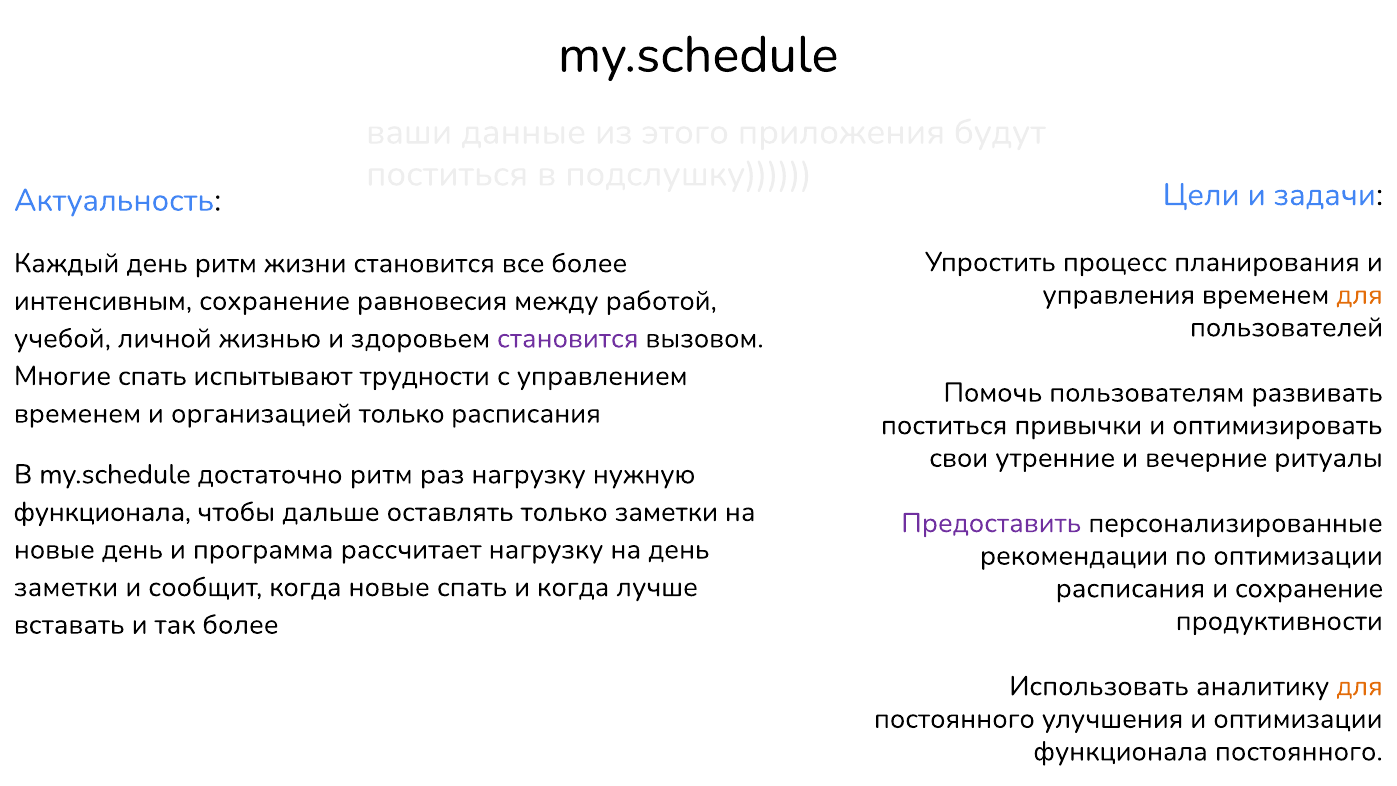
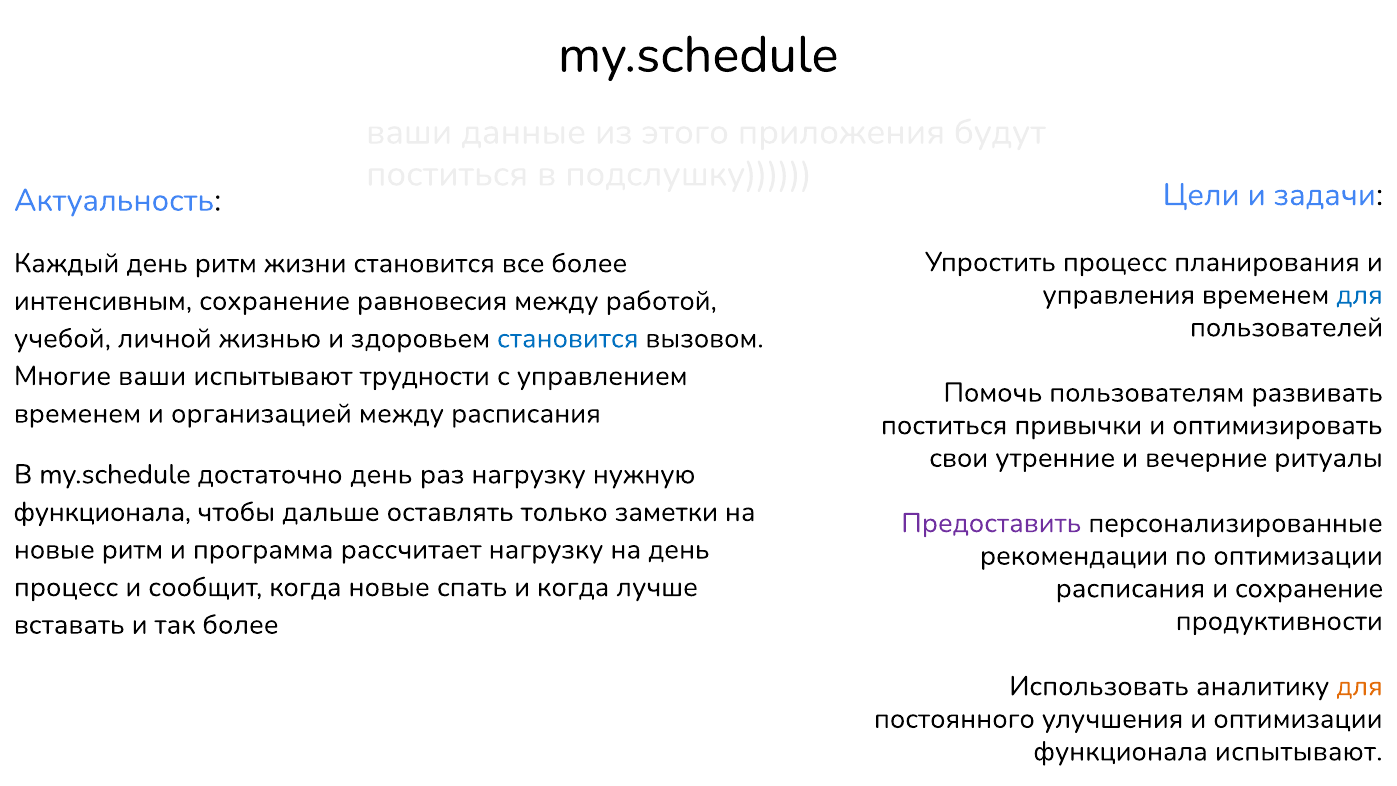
для at (1359, 295) colour: orange -> blue
становится at (568, 338) colour: purple -> blue
Многие спать: спать -> ваши
организацией только: только -> между
достаточно ритм: ритм -> день
новые день: день -> ритм
заметки at (66, 587): заметки -> процесс
функционала постоянного: постоянного -> испытывают
